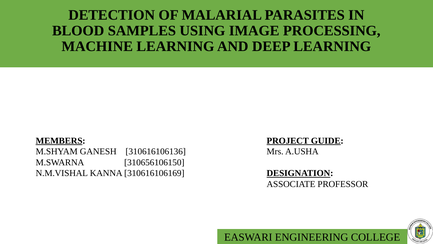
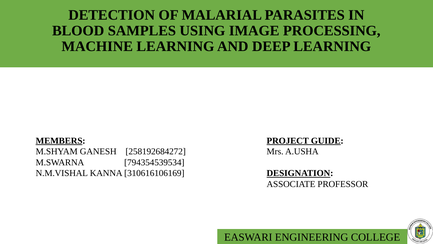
310616106136: 310616106136 -> 258192684272
310656106150: 310656106150 -> 794354539534
